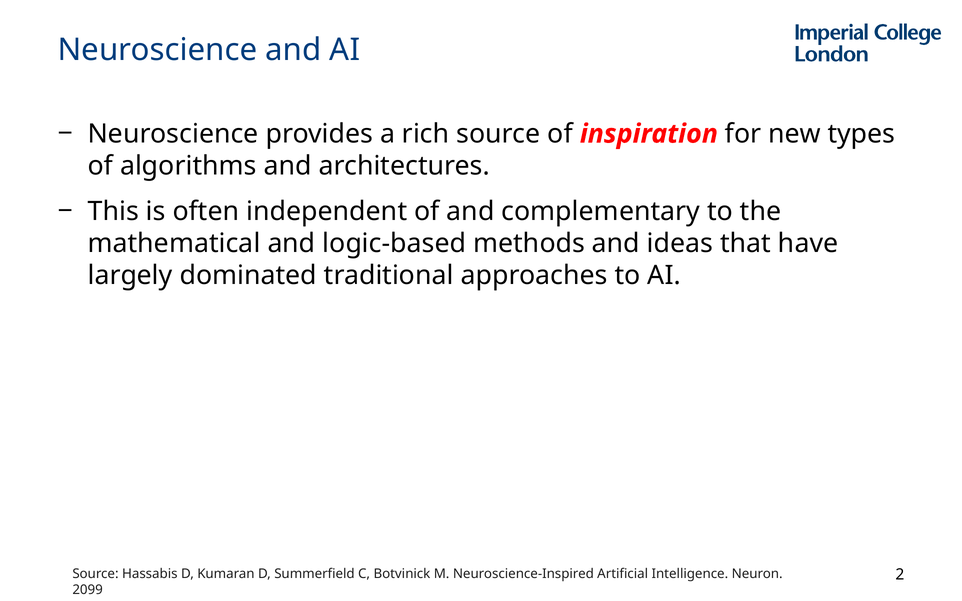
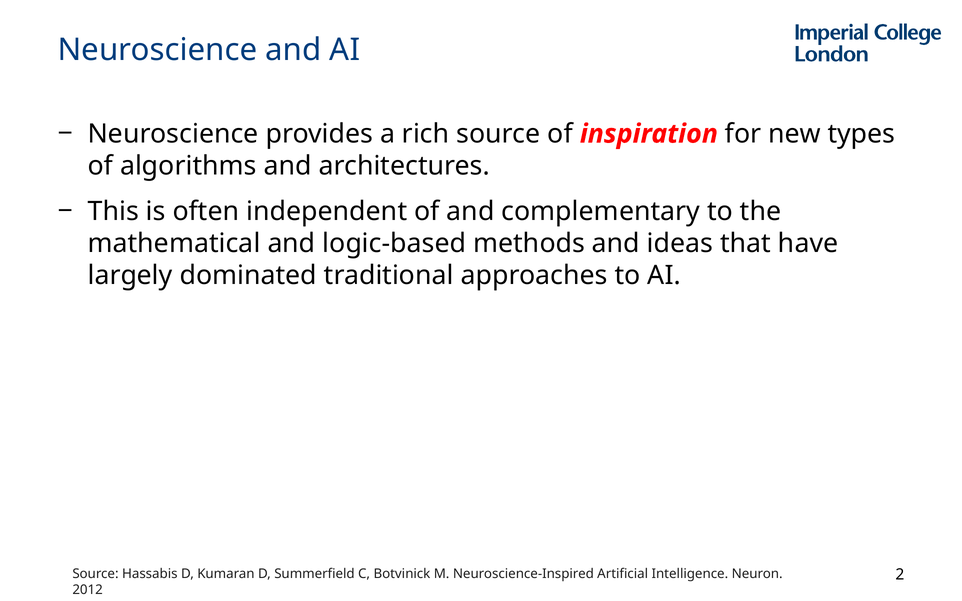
2099: 2099 -> 2012
